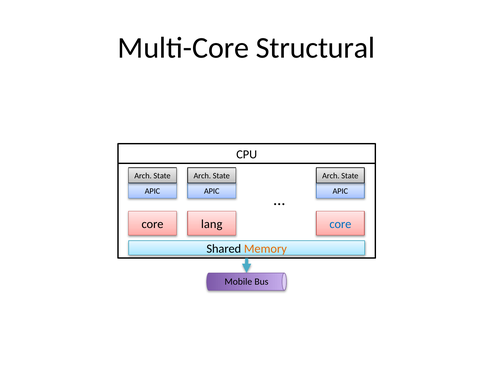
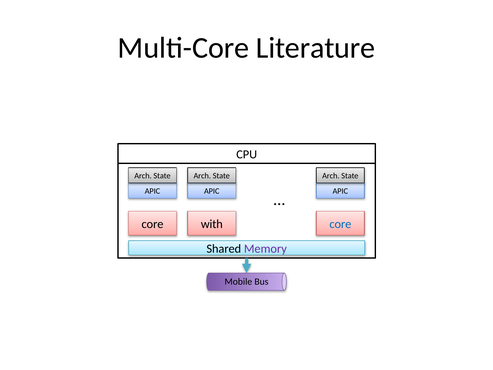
Structural: Structural -> Literature
lang: lang -> with
Memory colour: orange -> purple
